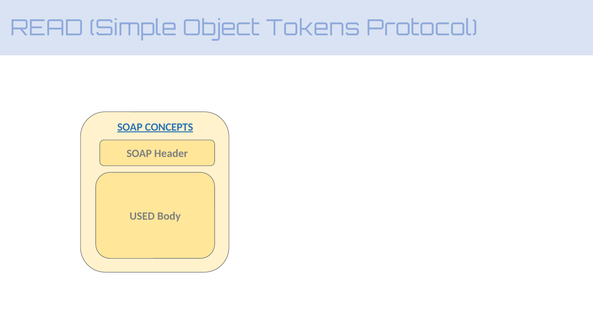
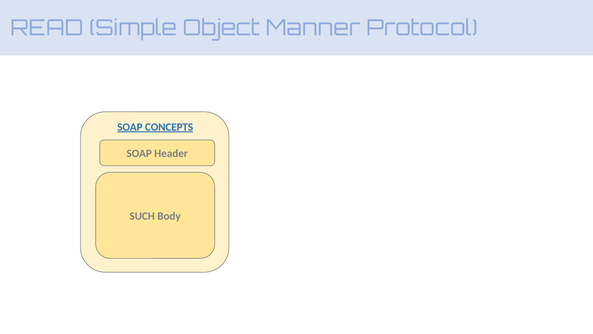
Tokens: Tokens -> Manner
USED: USED -> SUCH
